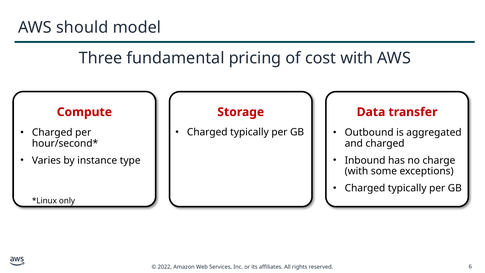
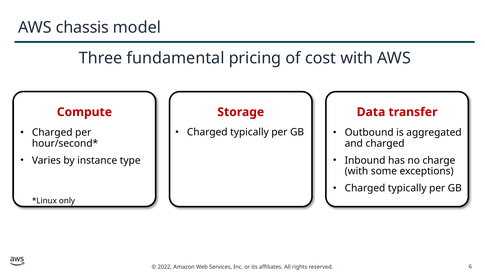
should: should -> chassis
